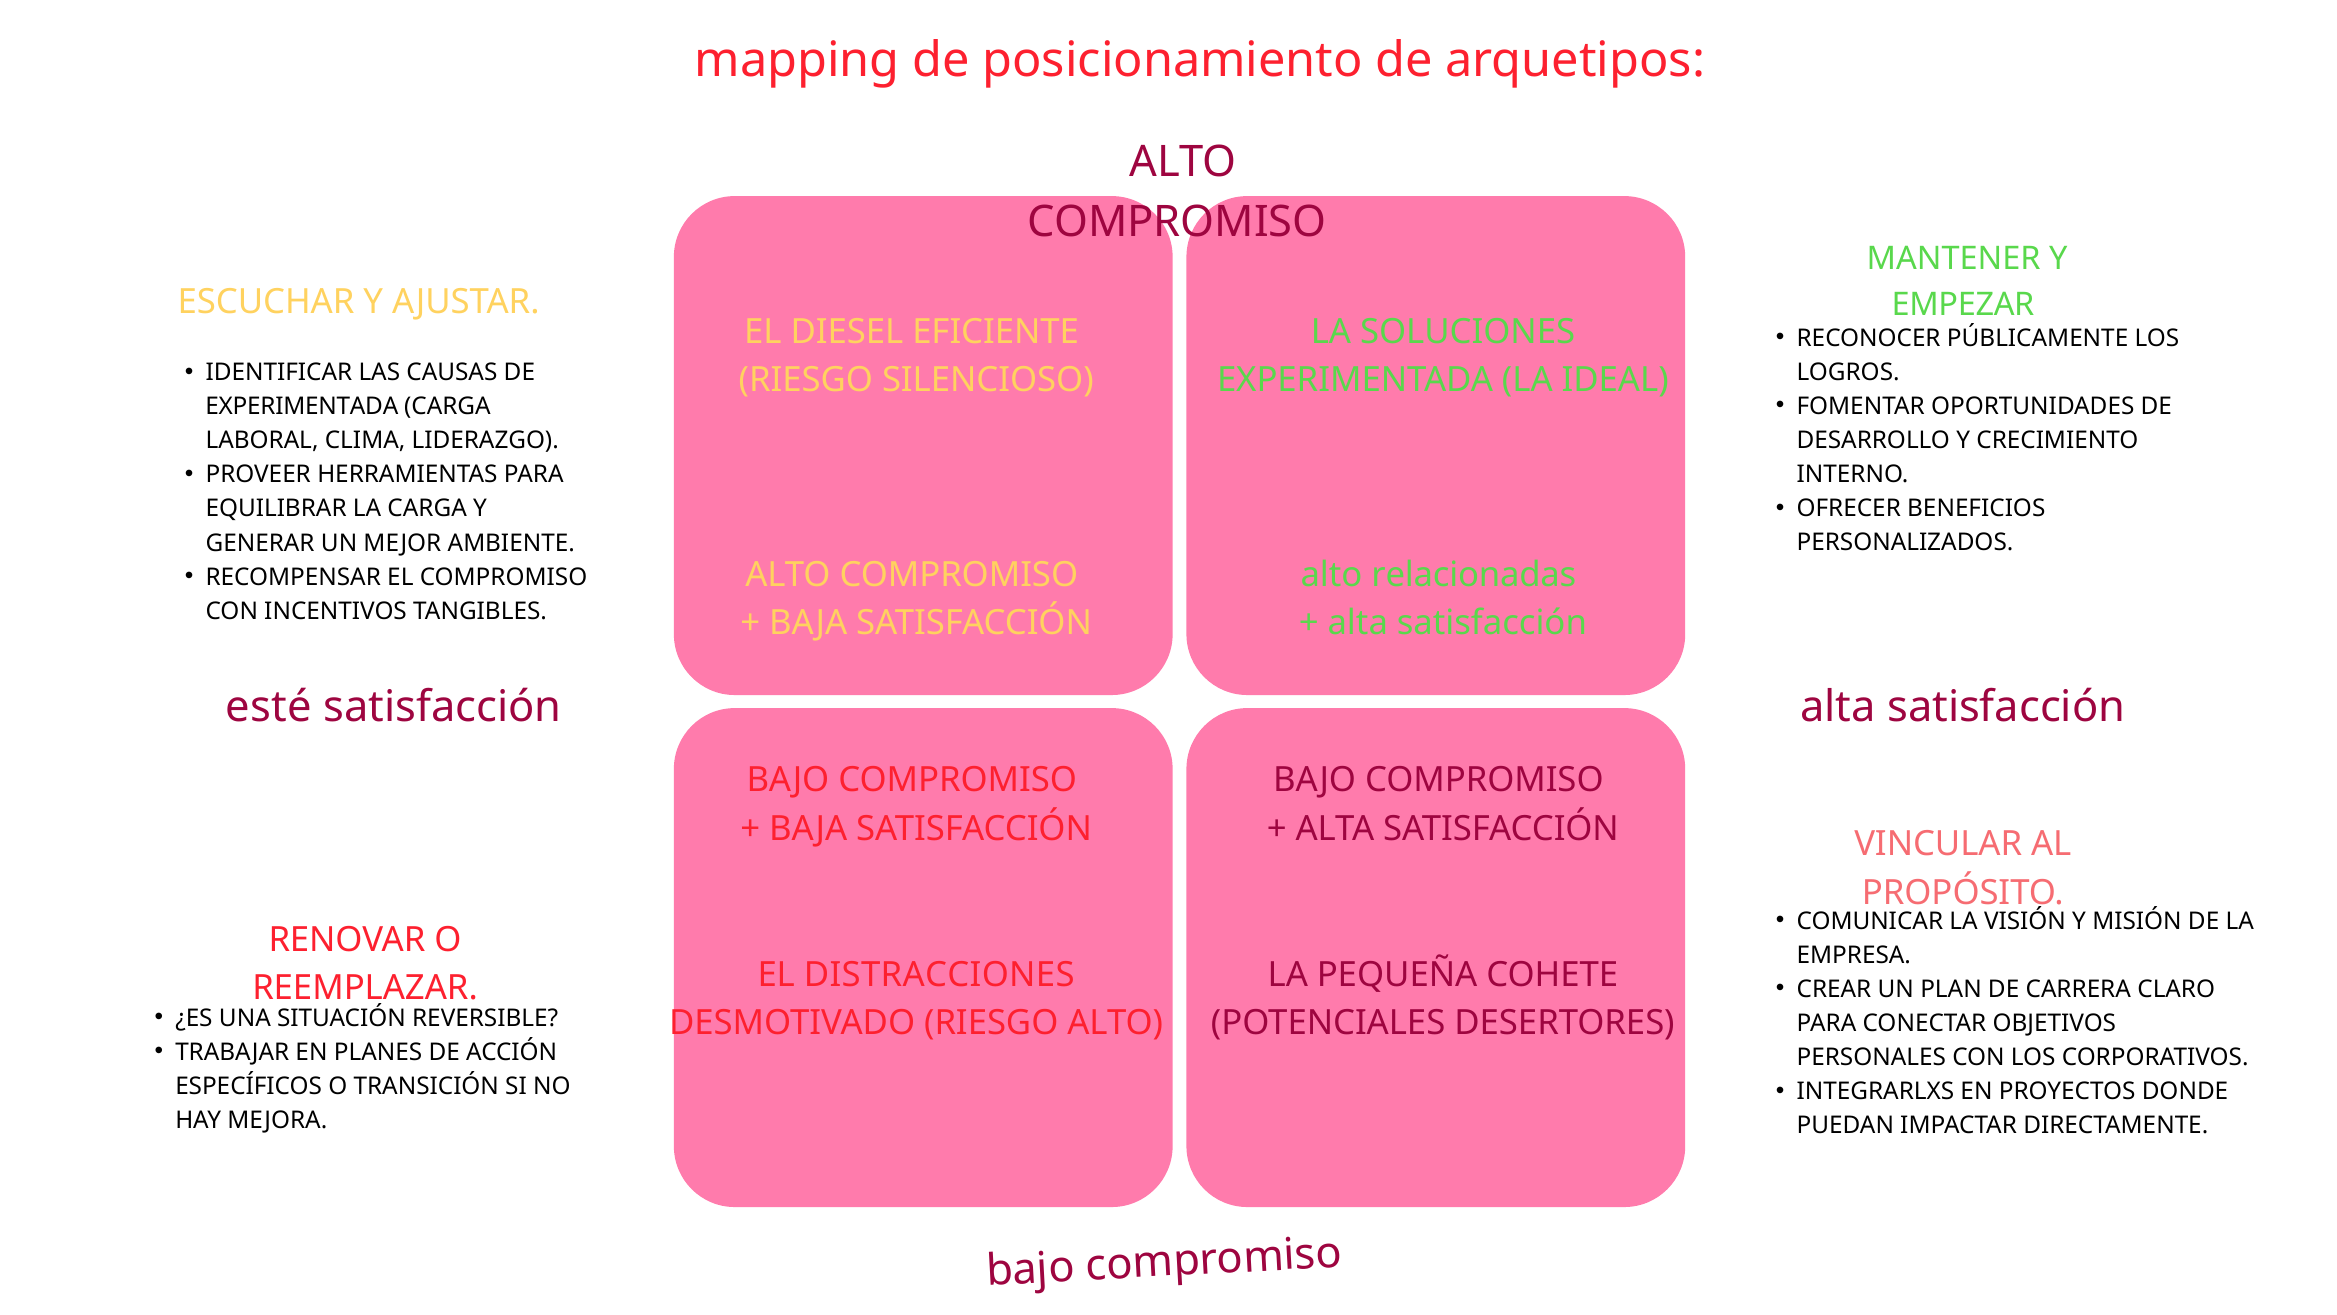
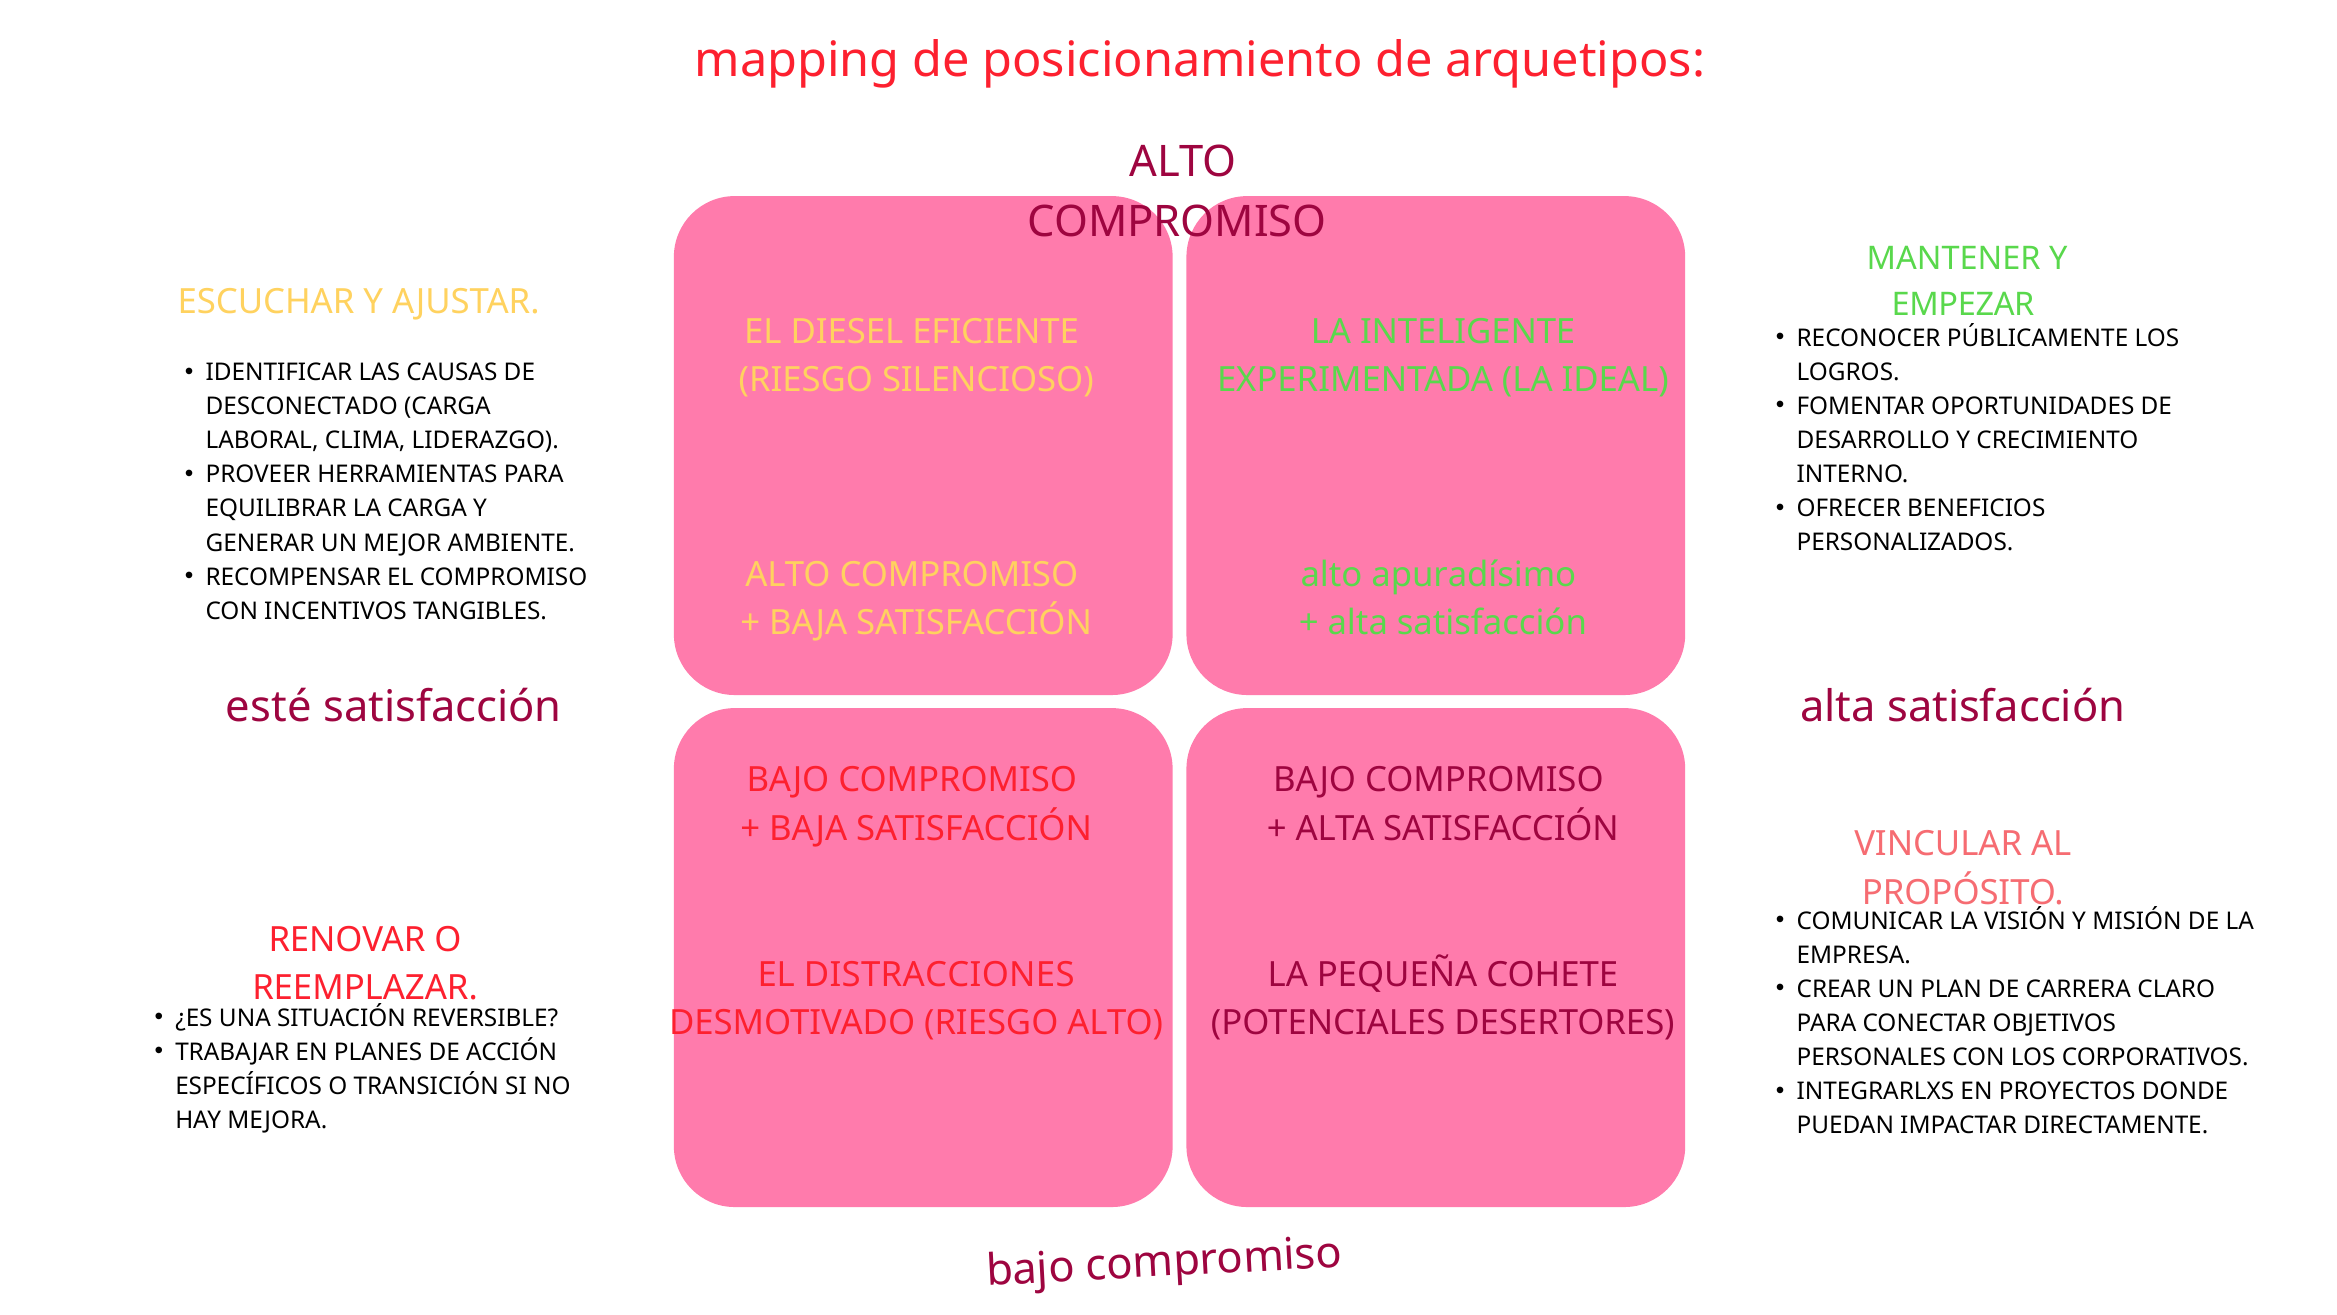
SOLUCIONES: SOLUCIONES -> INTELIGENTE
EXPERIMENTADA at (302, 406): EXPERIMENTADA -> DESCONECTADO
relacionadas: relacionadas -> apuradísimo
